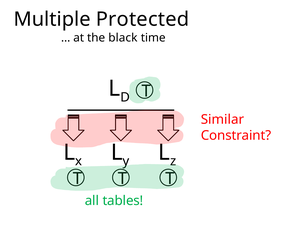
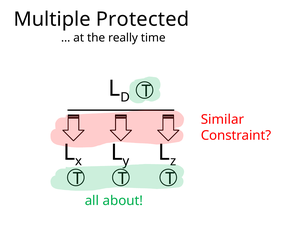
black: black -> really
tables: tables -> about
